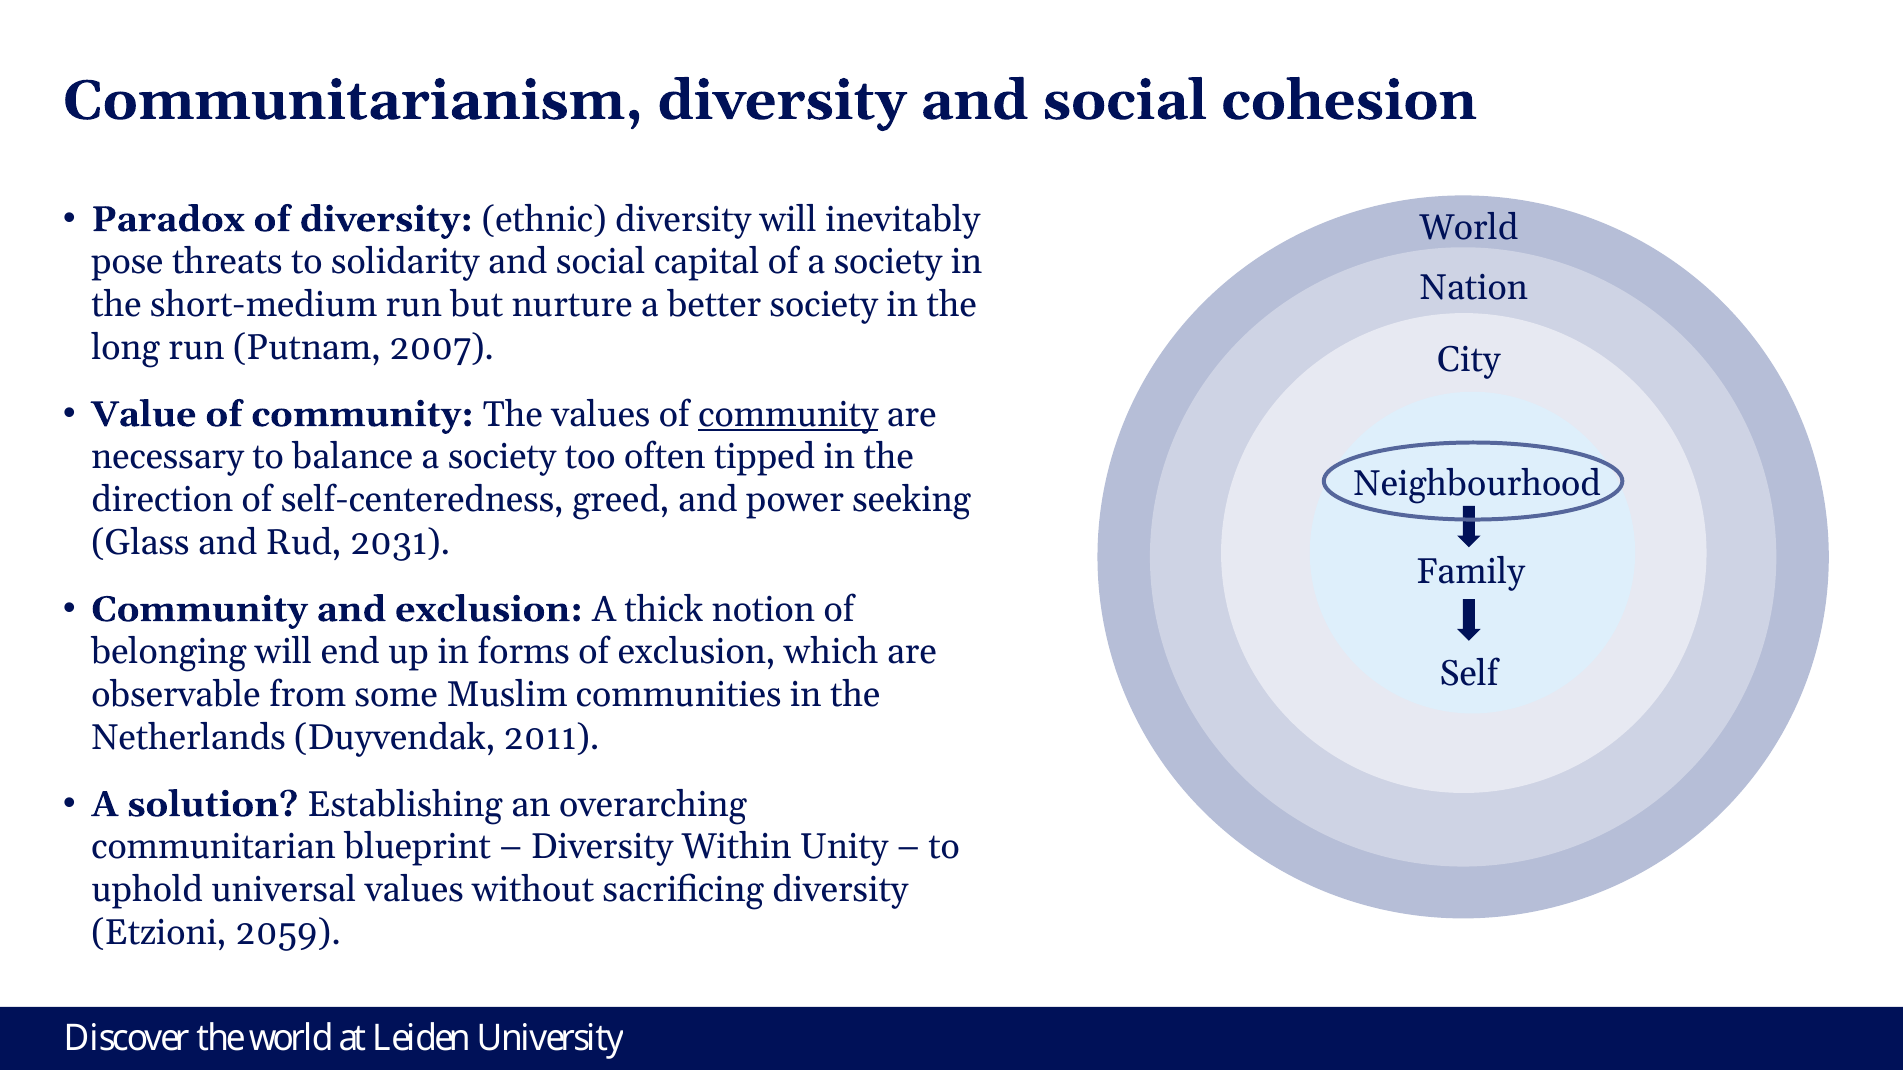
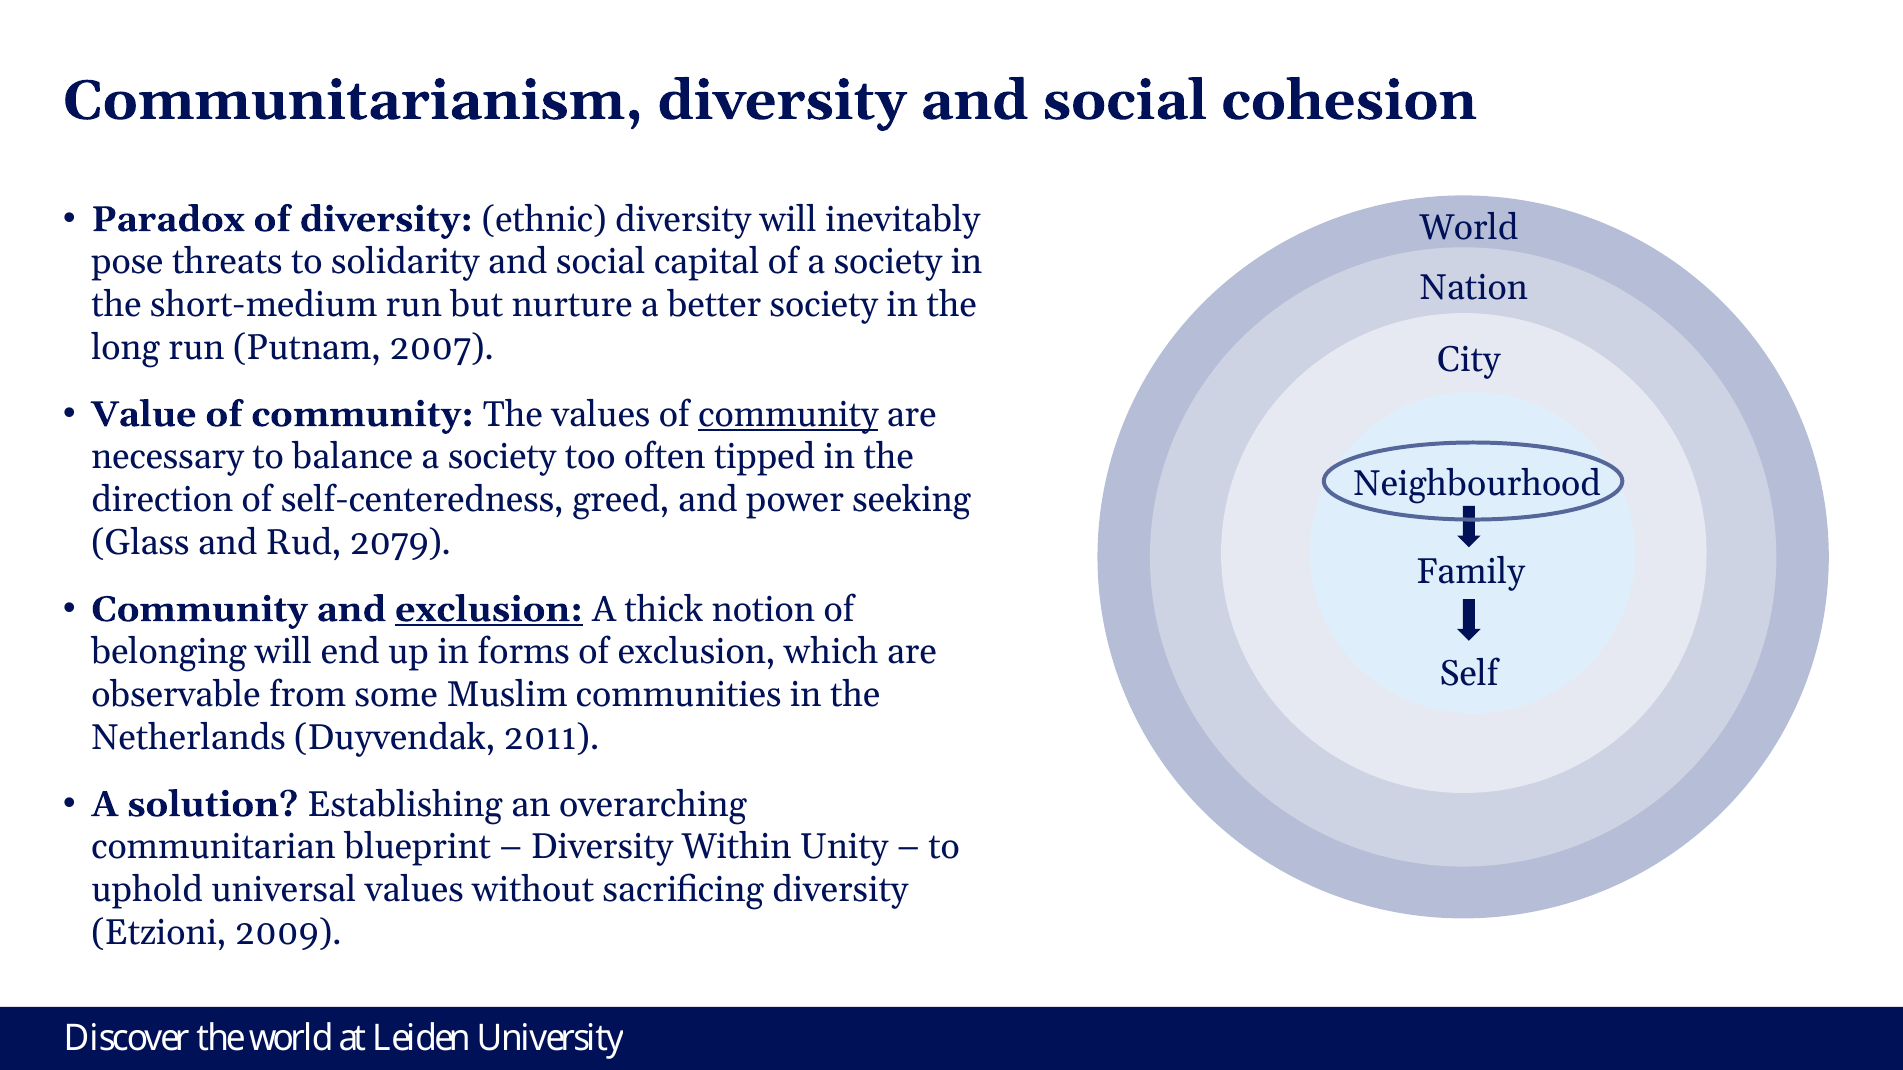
2031: 2031 -> 2079
exclusion at (489, 609) underline: none -> present
2059: 2059 -> 2009
